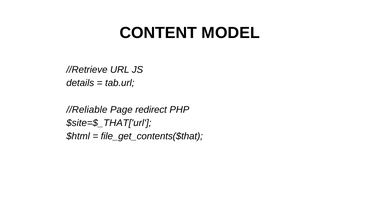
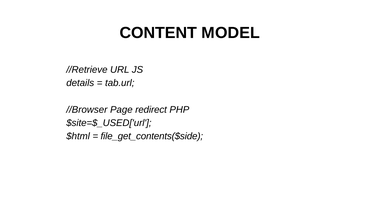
//Reliable: //Reliable -> //Browser
$site=$_THAT['url: $site=$_THAT['url -> $site=$_USED['url
file_get_contents($that: file_get_contents($that -> file_get_contents($side
